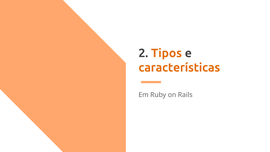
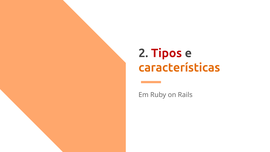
Tipos colour: orange -> red
